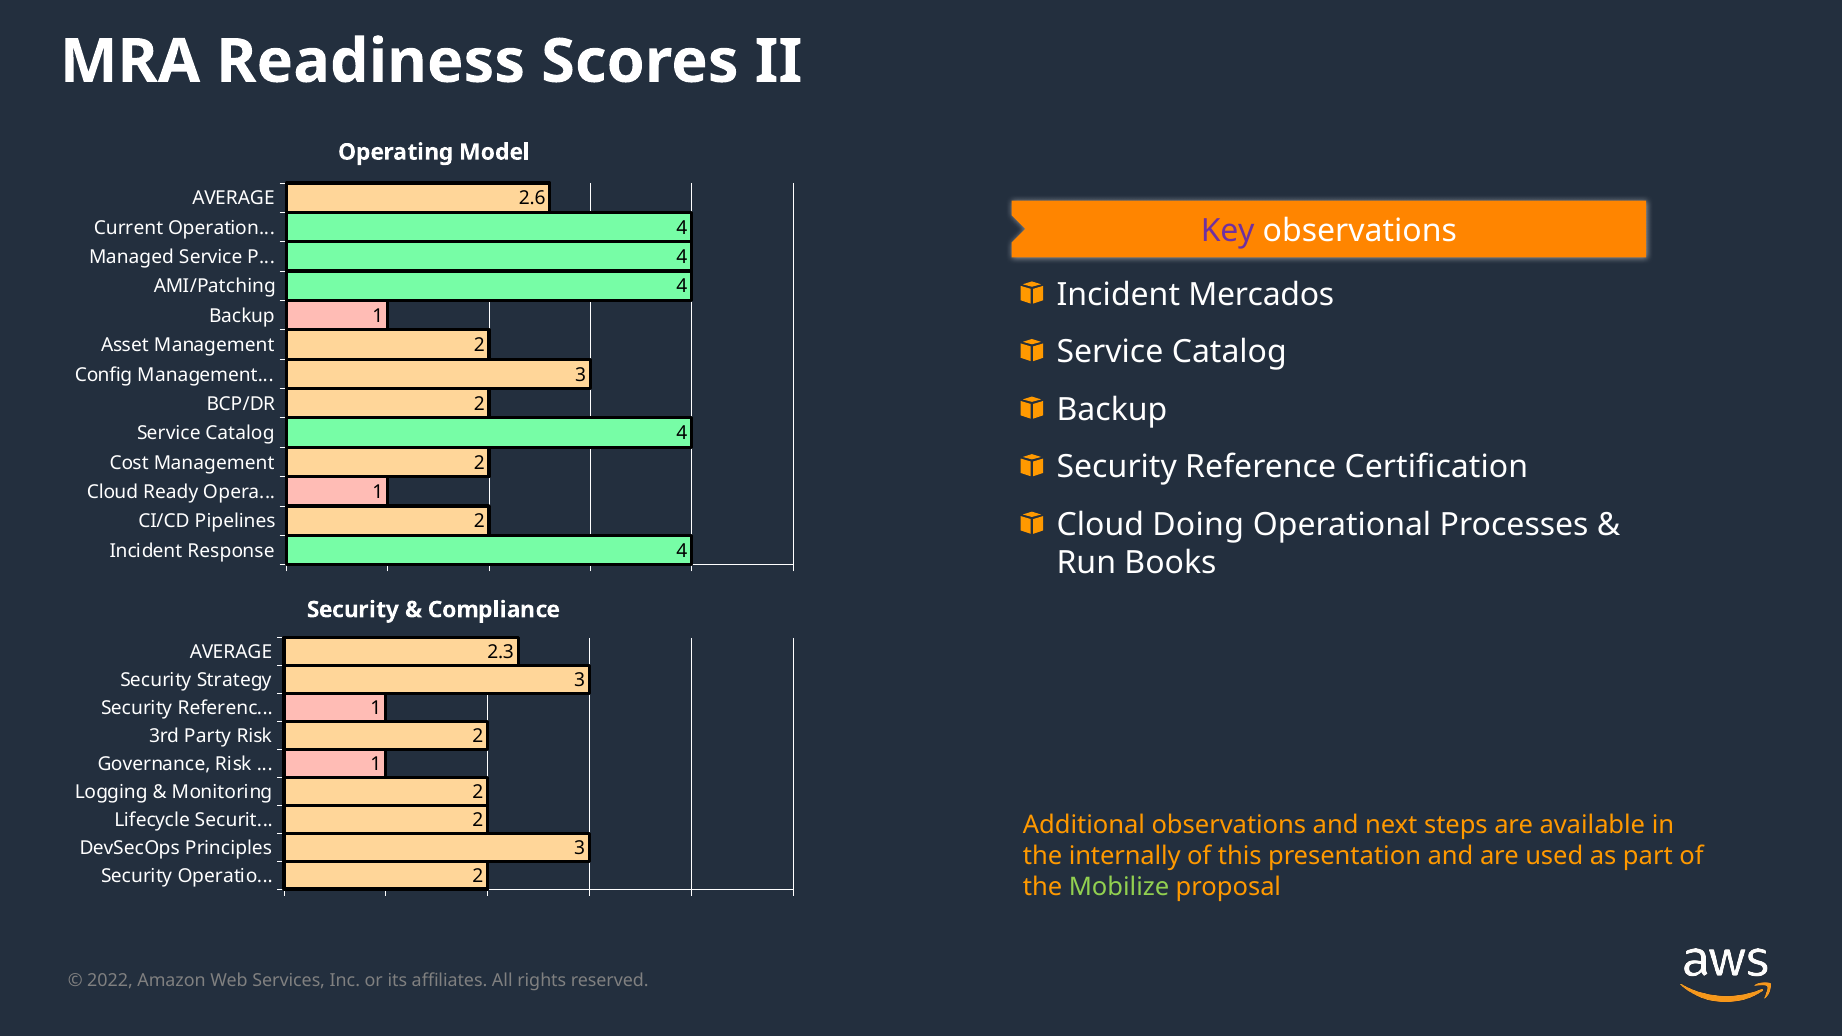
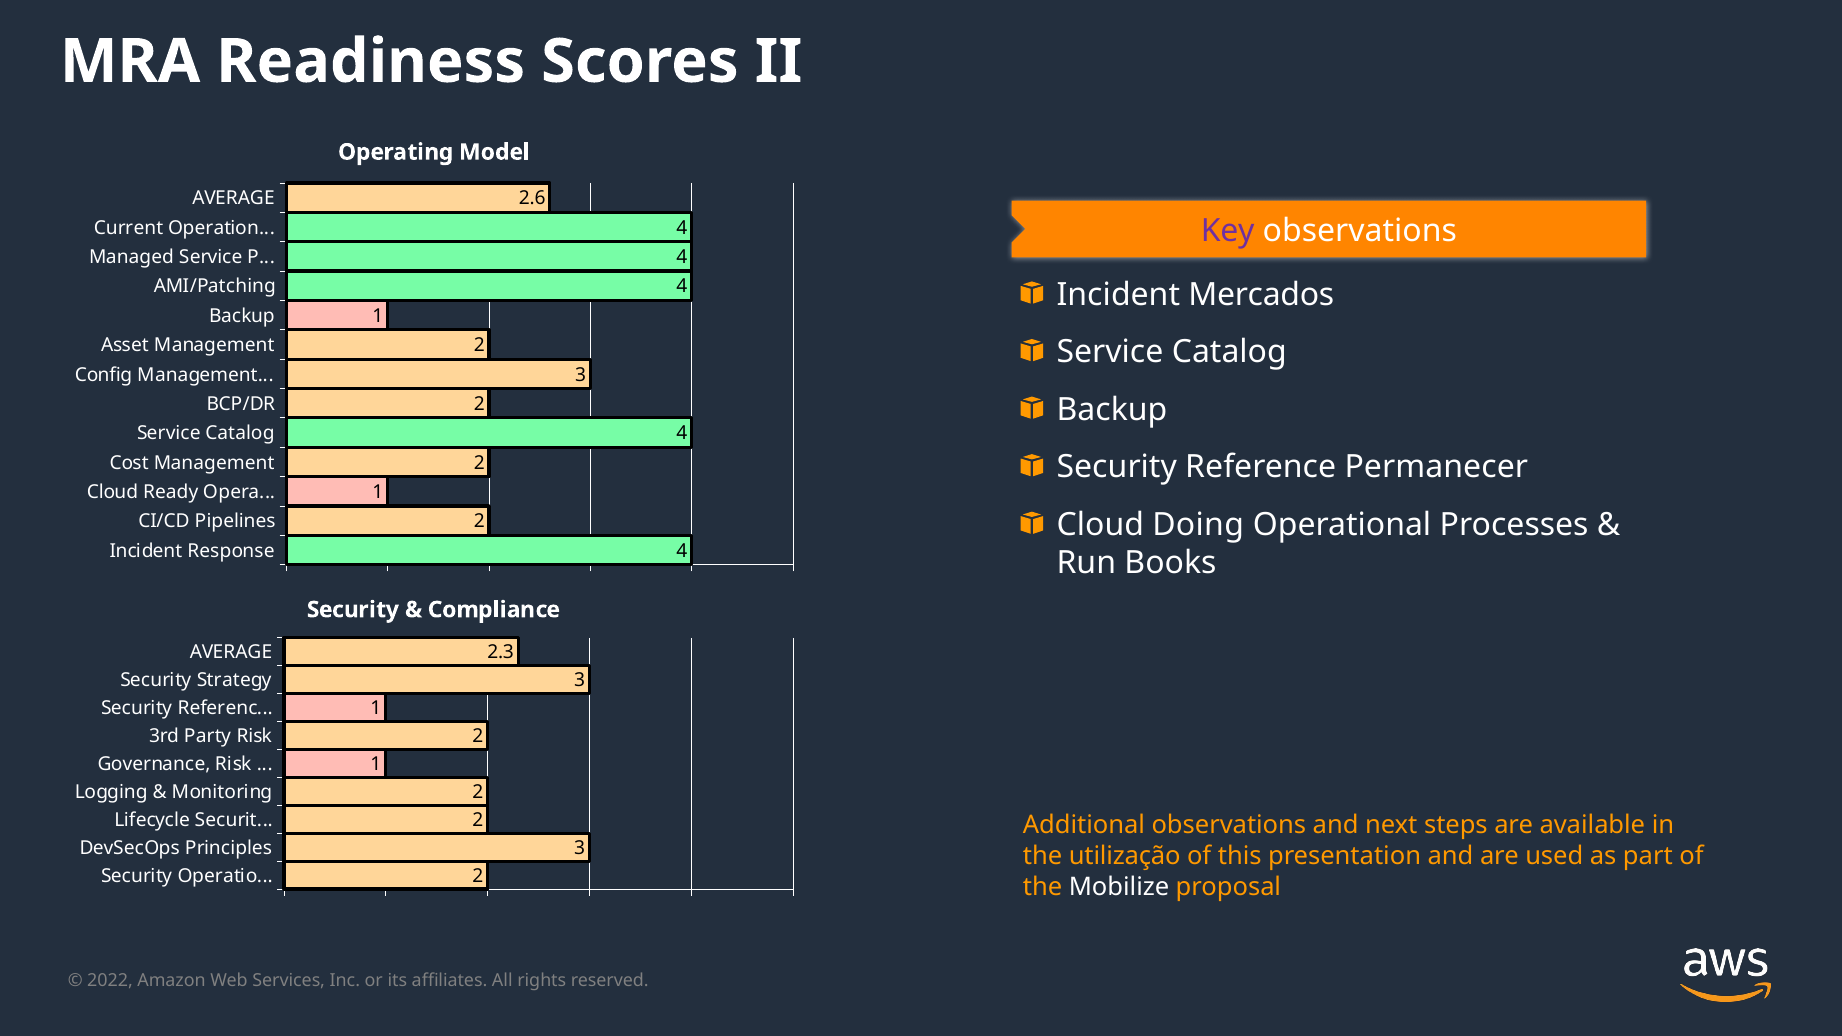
Certification: Certification -> Permanecer
internally: internally -> utilização
Mobilize colour: light green -> white
